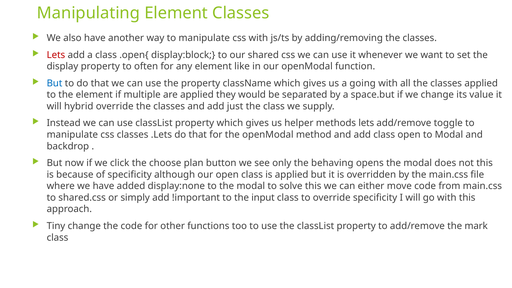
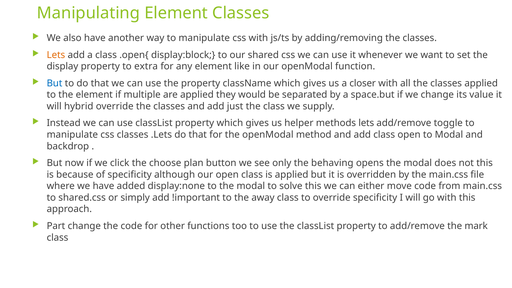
Lets at (56, 55) colour: red -> orange
often: often -> extra
going: going -> closer
input: input -> away
Tiny: Tiny -> Part
